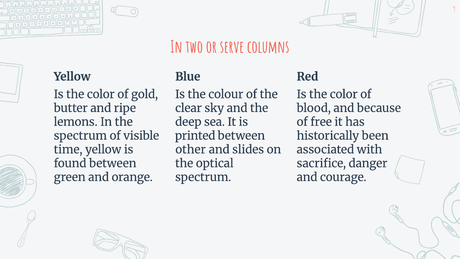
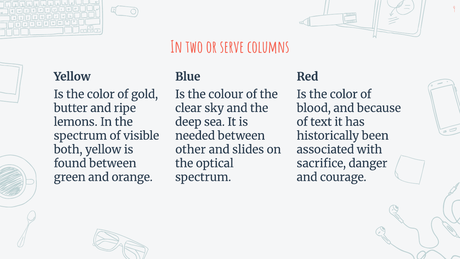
free: free -> text
printed: printed -> needed
time: time -> both
